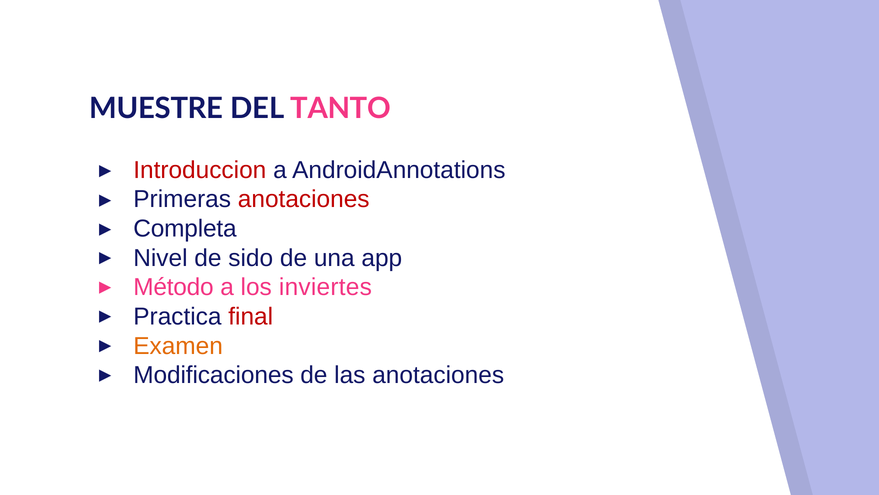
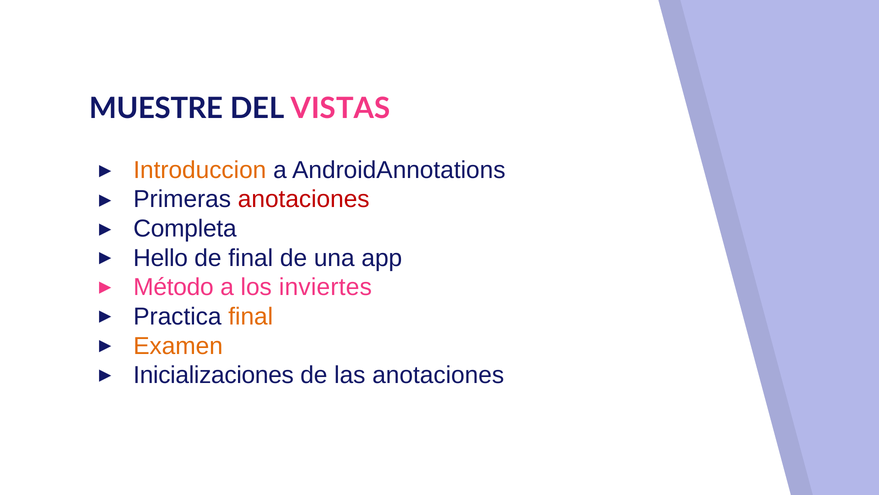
TANTO: TANTO -> VISTAS
Introduccion colour: red -> orange
Nivel: Nivel -> Hello
de sido: sido -> final
final at (251, 316) colour: red -> orange
Modificaciones: Modificaciones -> Inicializaciones
